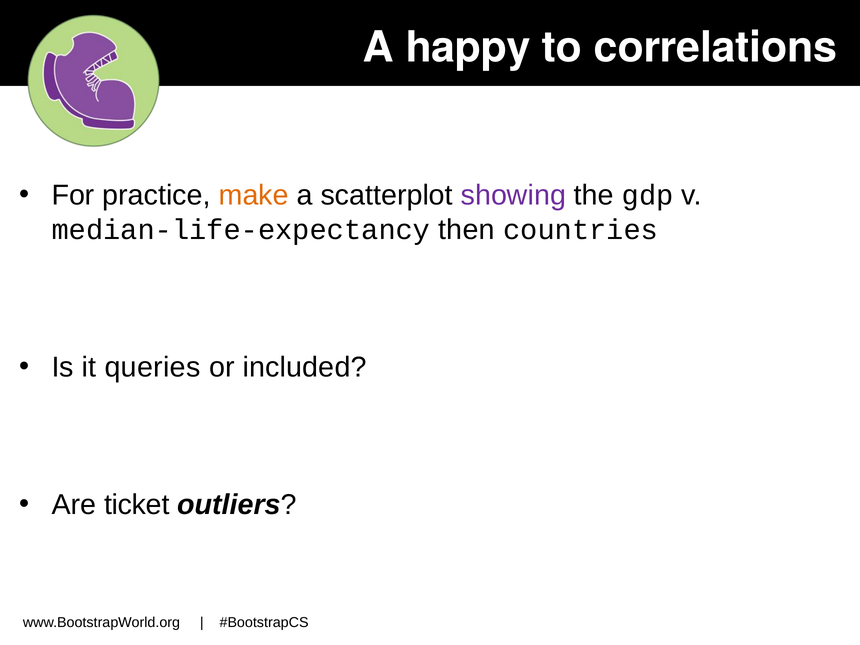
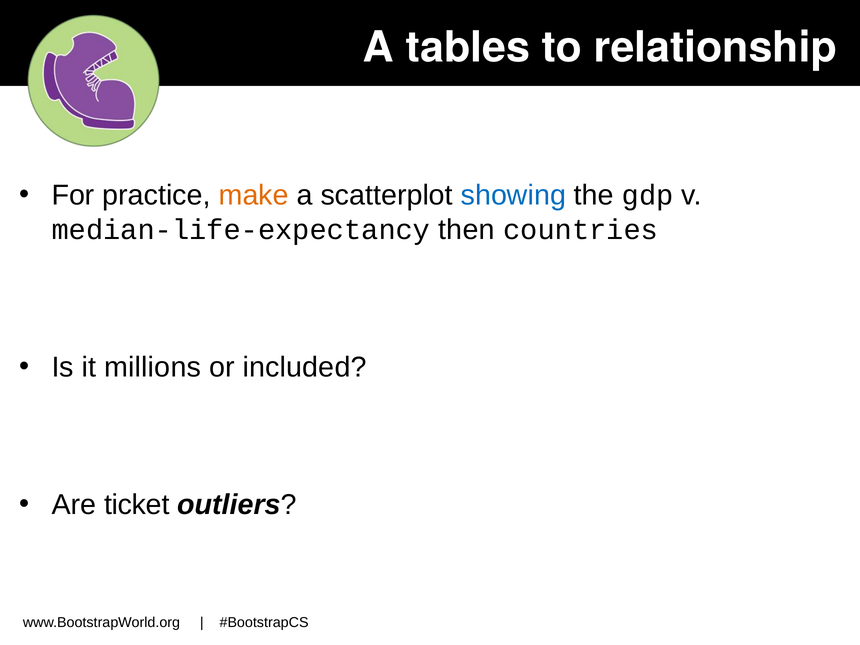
happy: happy -> tables
correlations: correlations -> relationship
showing colour: purple -> blue
queries: queries -> millions
